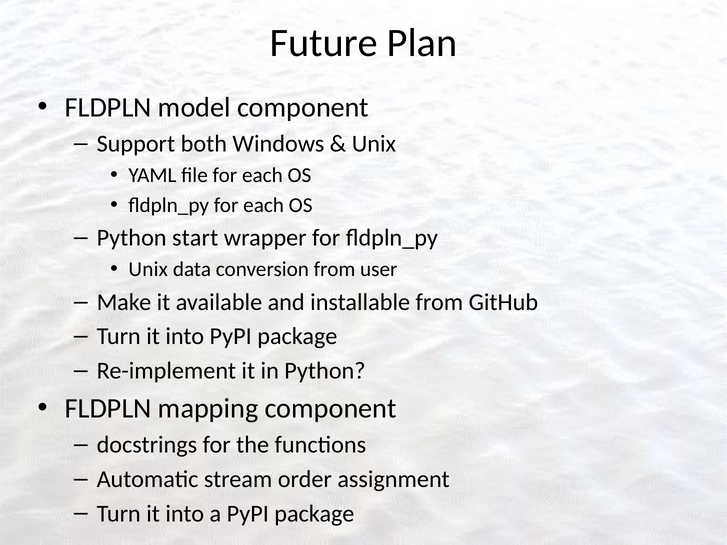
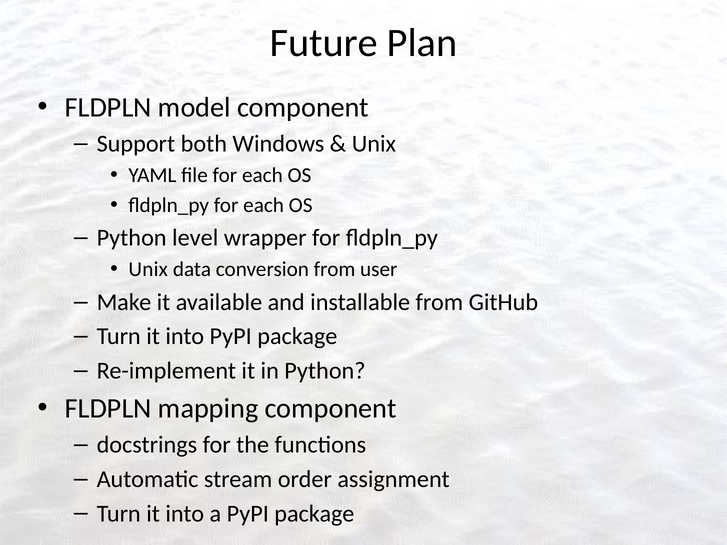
start: start -> level
